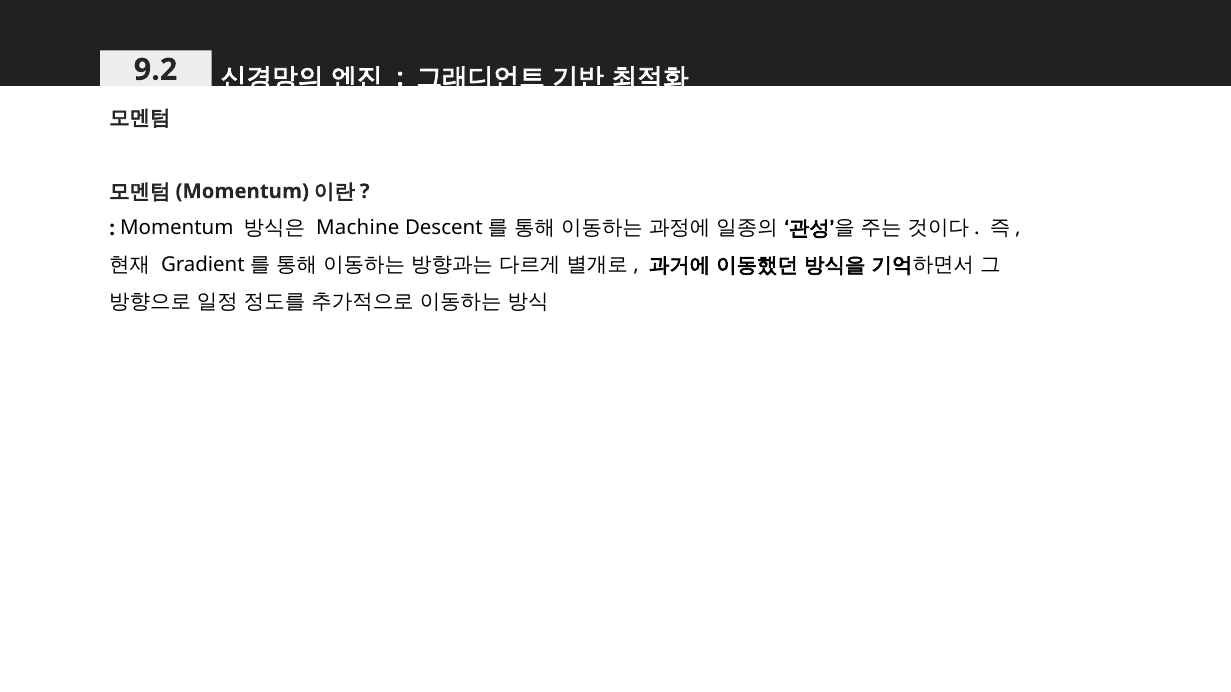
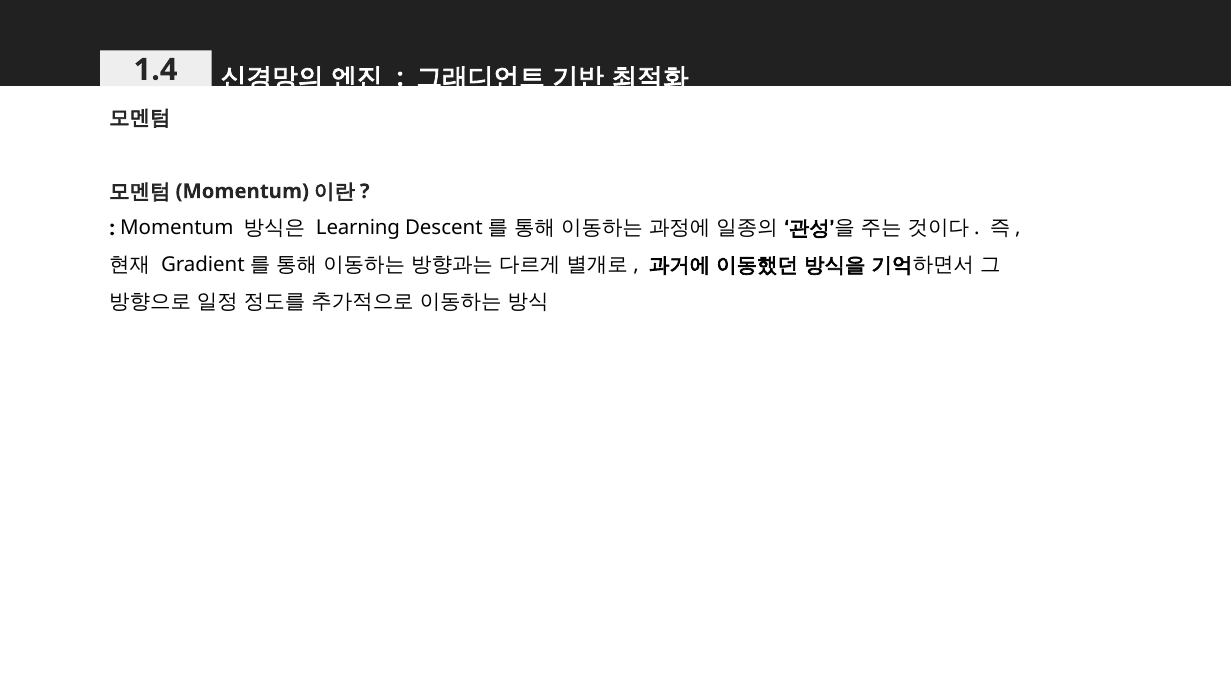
9.2: 9.2 -> 1.4
Machine: Machine -> Learning
